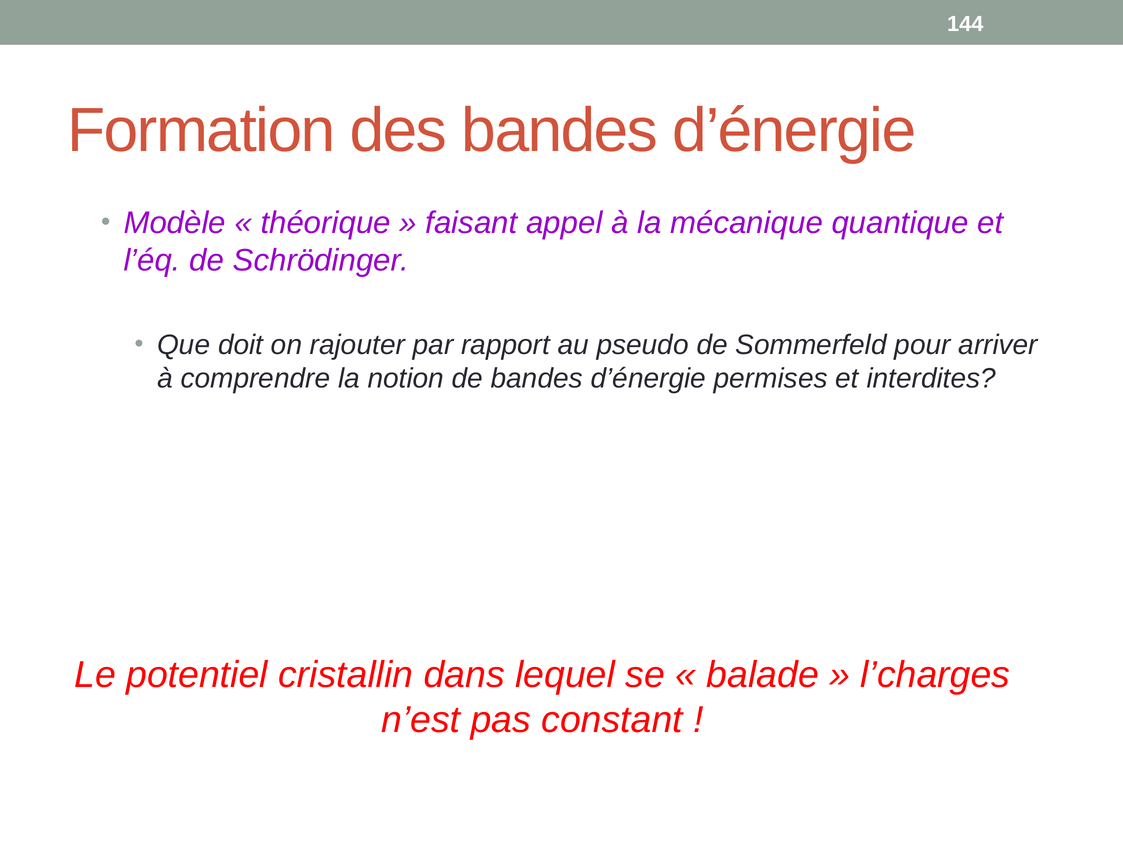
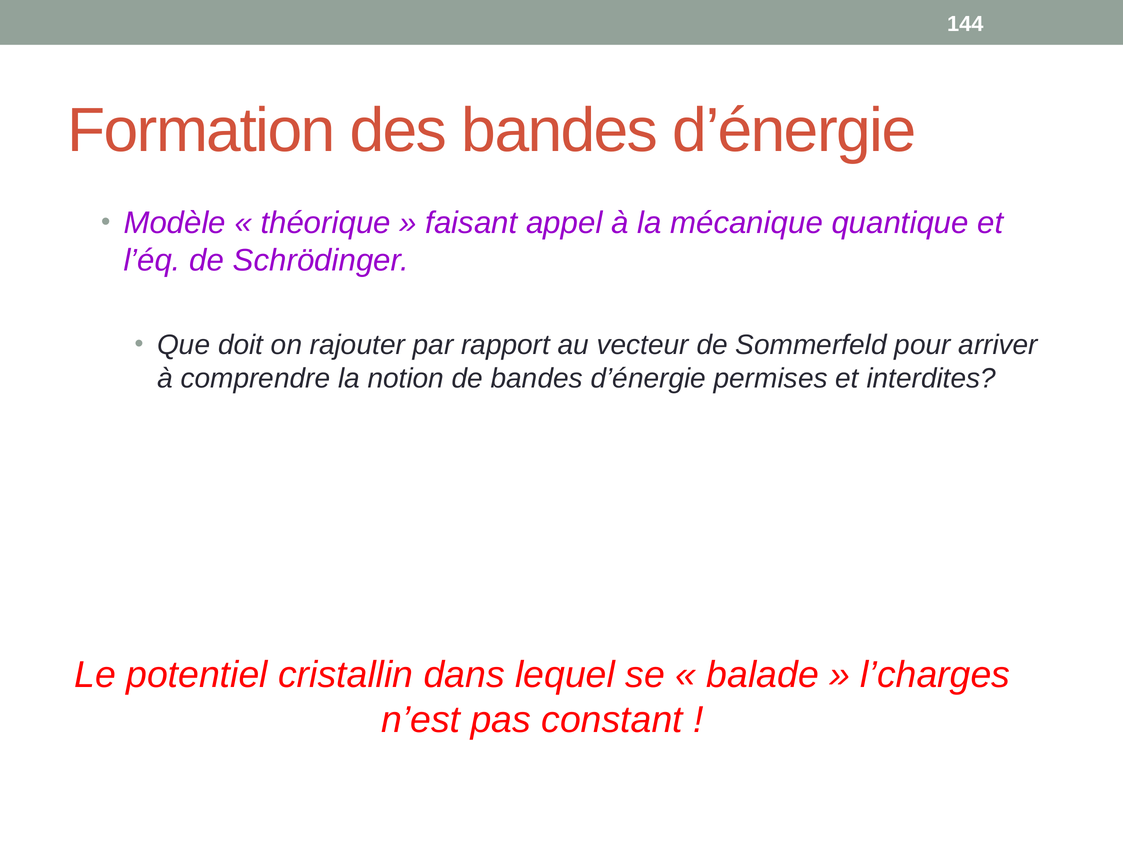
pseudo: pseudo -> vecteur
